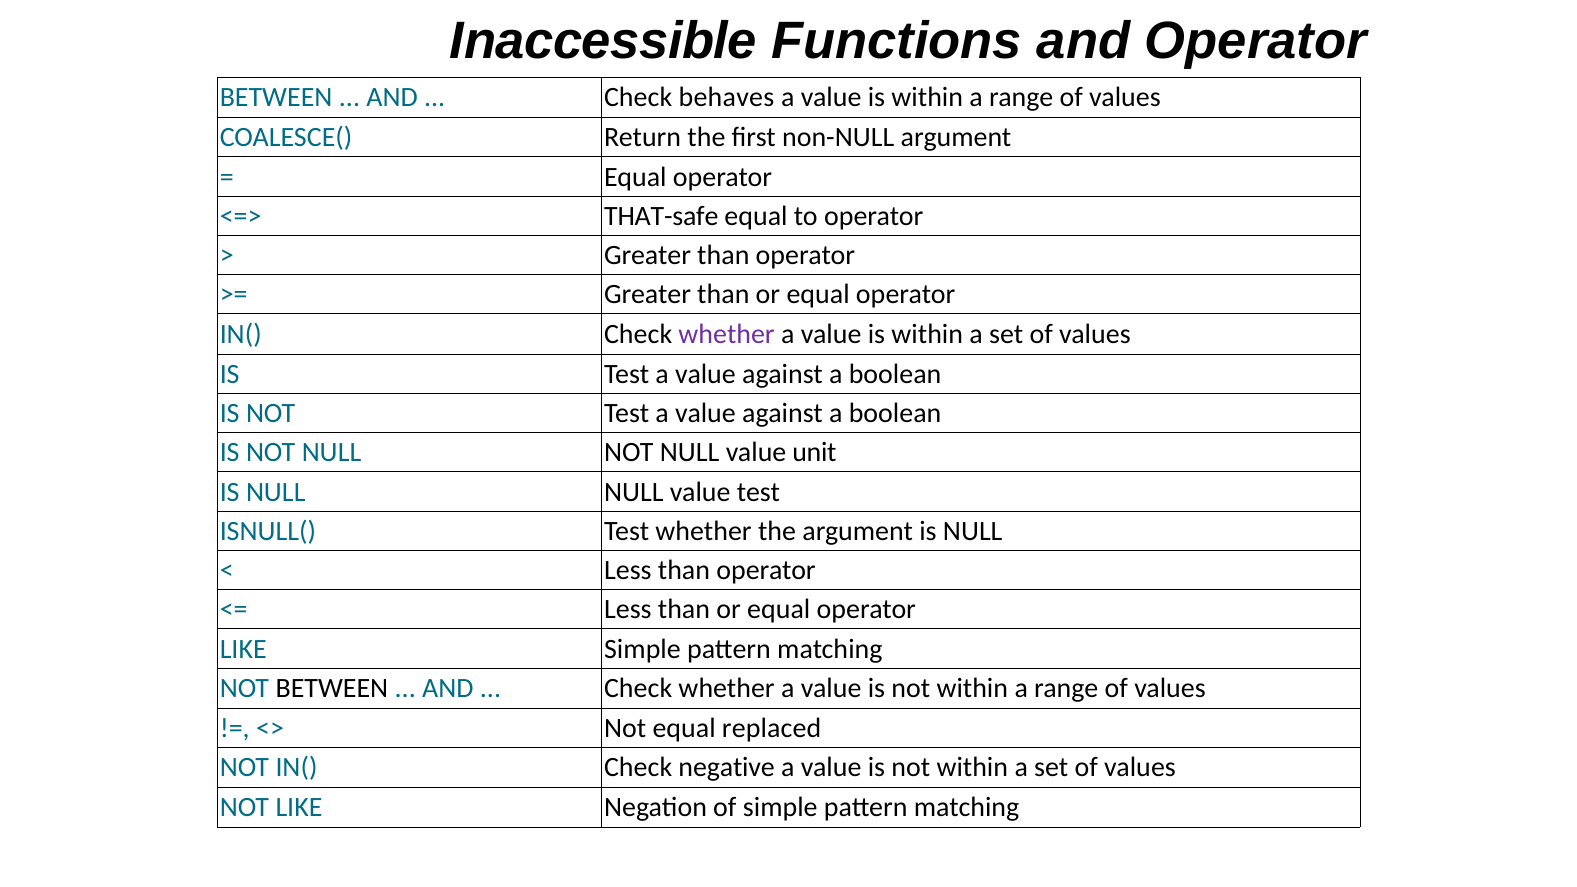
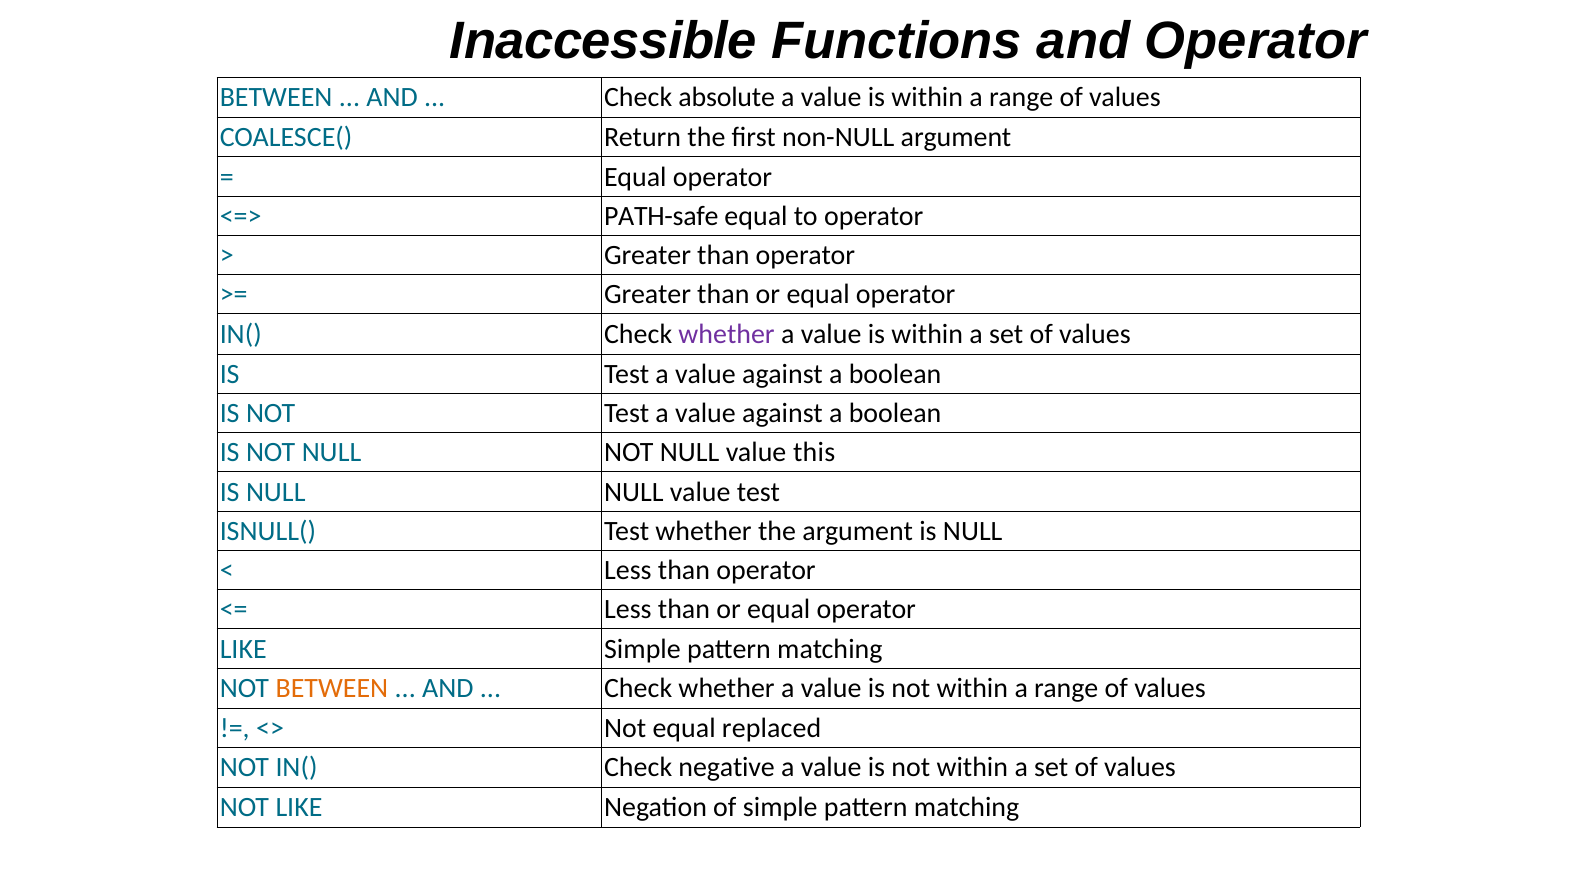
behaves: behaves -> absolute
THAT-safe: THAT-safe -> PATH-safe
unit: unit -> this
BETWEEN at (332, 688) colour: black -> orange
